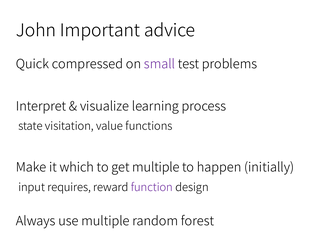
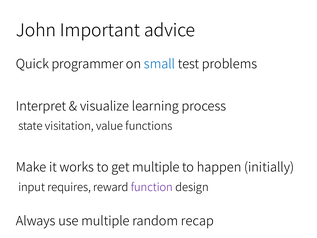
compressed: compressed -> programmer
small colour: purple -> blue
which: which -> works
forest: forest -> recap
